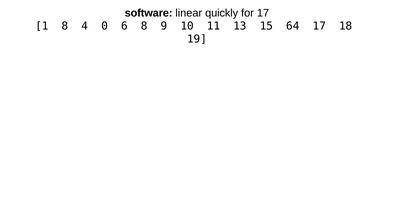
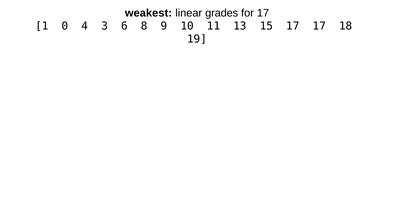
software: software -> weakest
quickly: quickly -> grades
1 8: 8 -> 0
0: 0 -> 3
15 64: 64 -> 17
